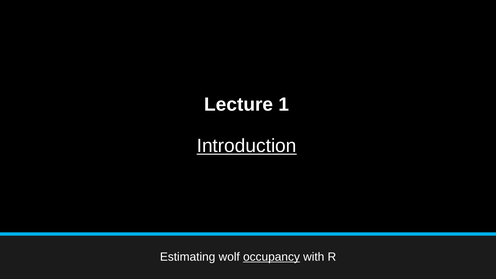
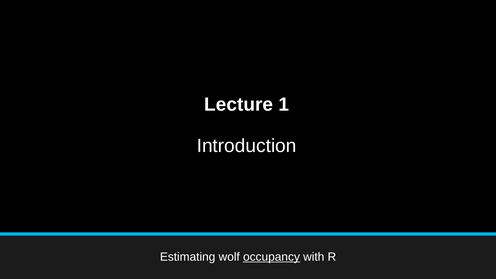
Introduction underline: present -> none
